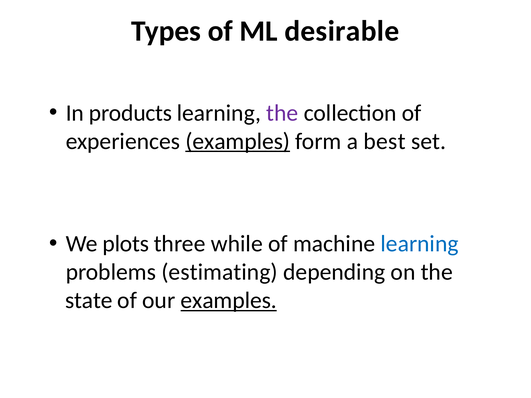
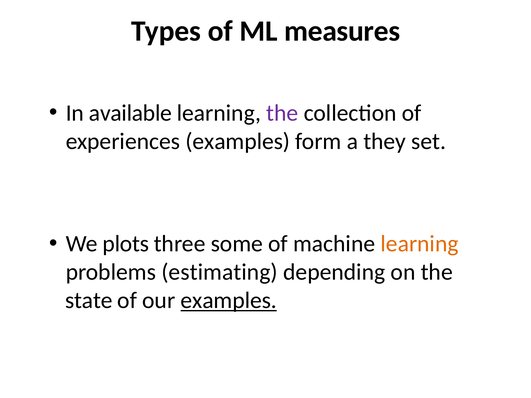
desirable: desirable -> measures
products: products -> available
examples at (238, 141) underline: present -> none
best: best -> they
while: while -> some
learning at (420, 244) colour: blue -> orange
